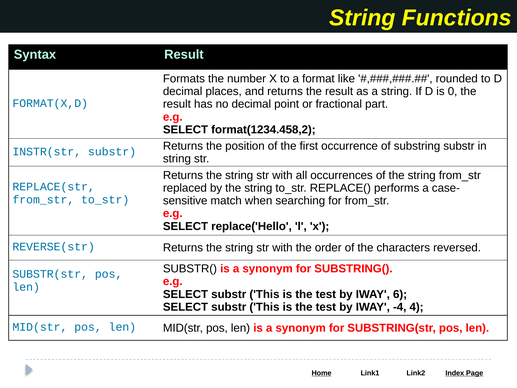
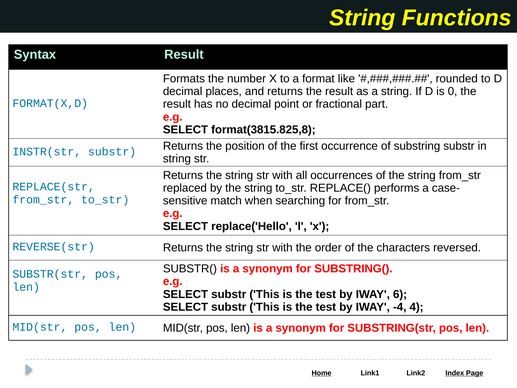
format(1234.458,2: format(1234.458,2 -> format(3815.825,8
